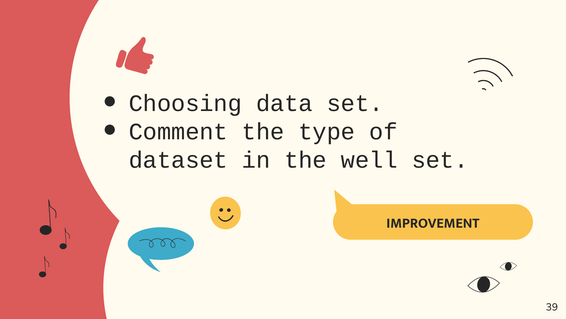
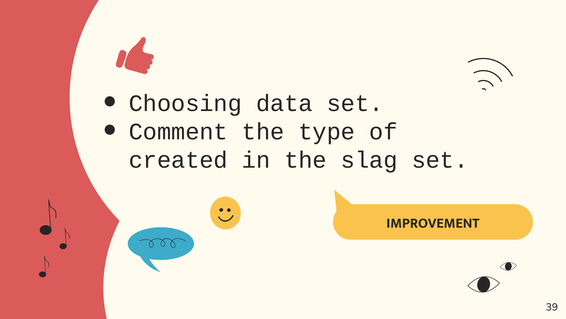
dataset: dataset -> created
well: well -> slag
